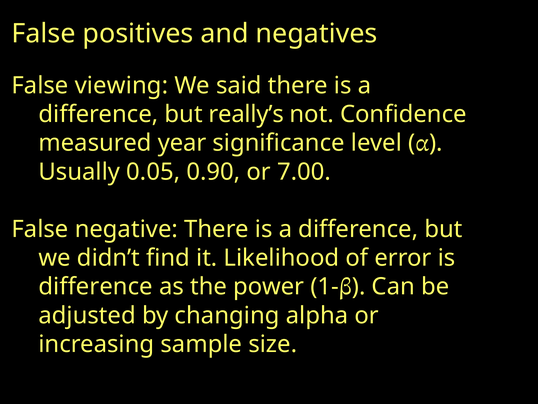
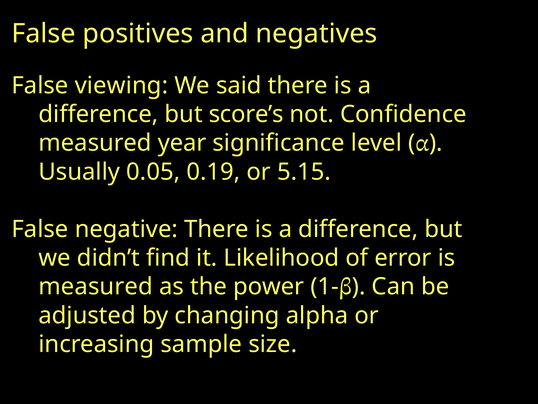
really’s: really’s -> score’s
0.90: 0.90 -> 0.19
7.00: 7.00 -> 5.15
difference at (96, 286): difference -> measured
